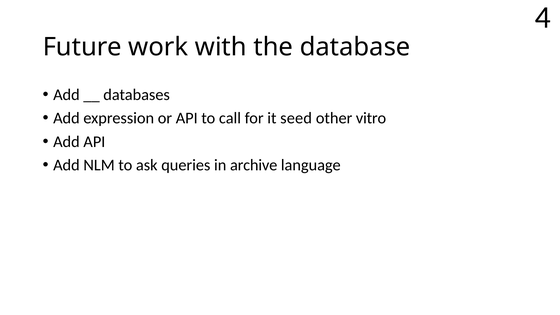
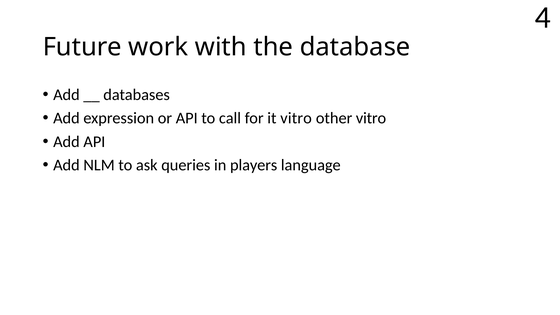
it seed: seed -> vitro
archive: archive -> players
